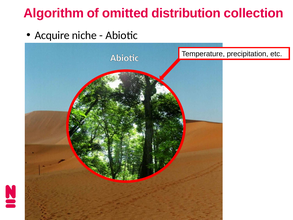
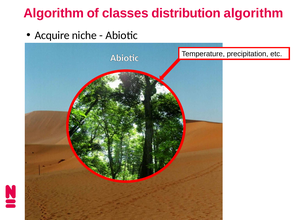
omitted: omitted -> classes
distribution collection: collection -> algorithm
